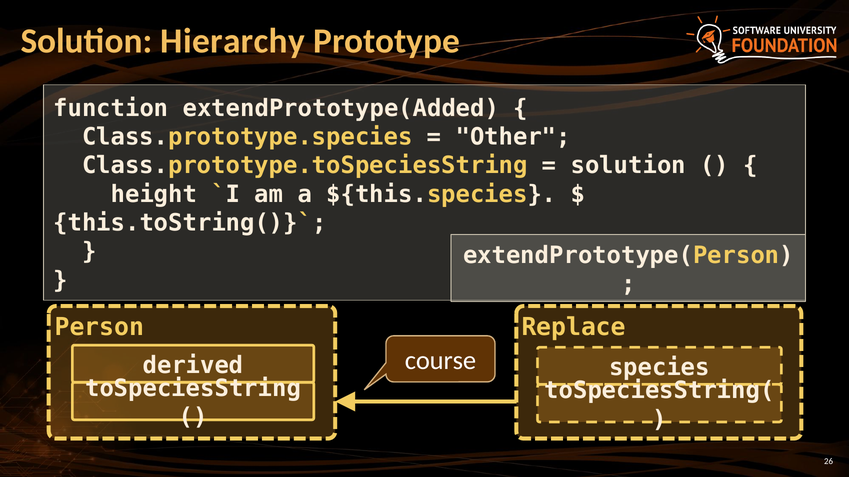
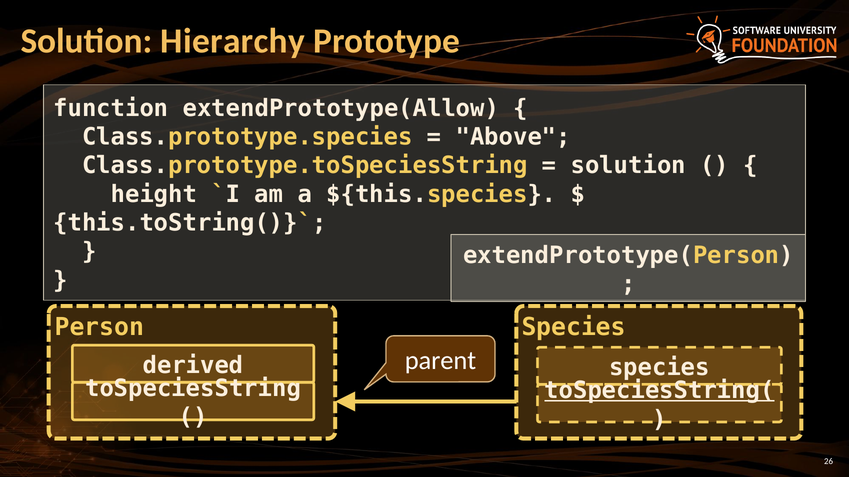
extendPrototype(Added: extendPrototype(Added -> extendPrototype(Allow
Other: Other -> Above
Replace at (574, 328): Replace -> Species
course: course -> parent
toSpeciesString( underline: none -> present
